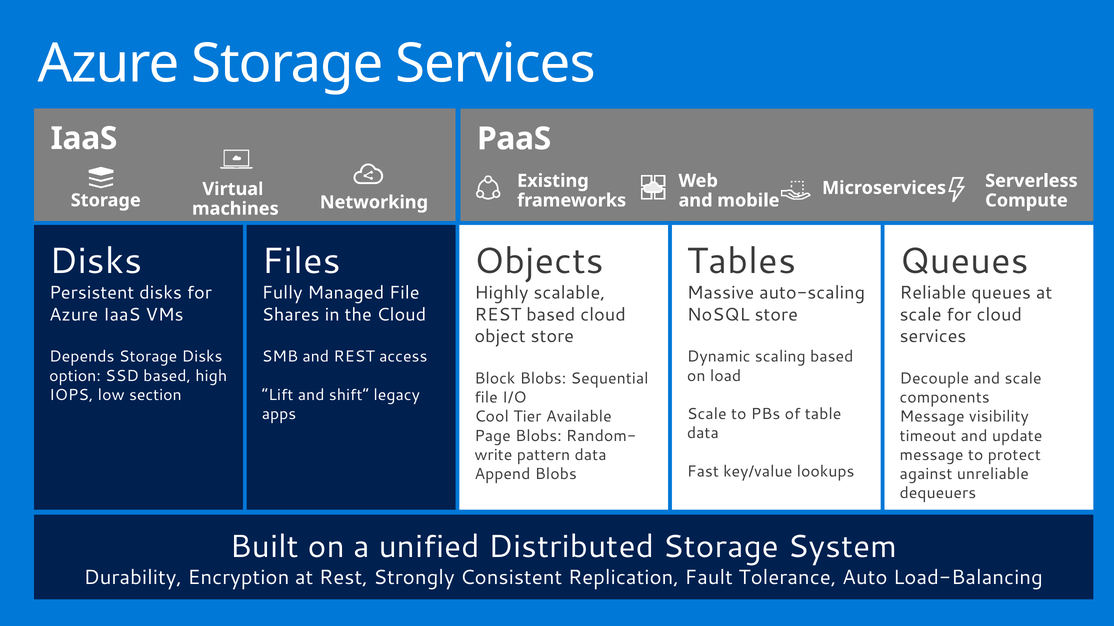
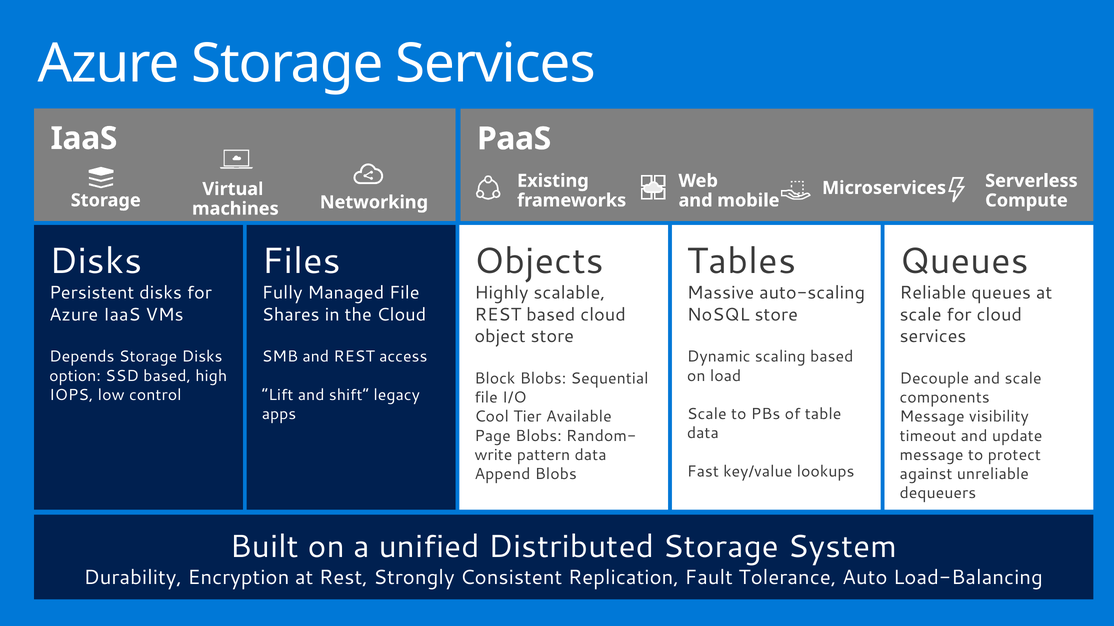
section: section -> control
